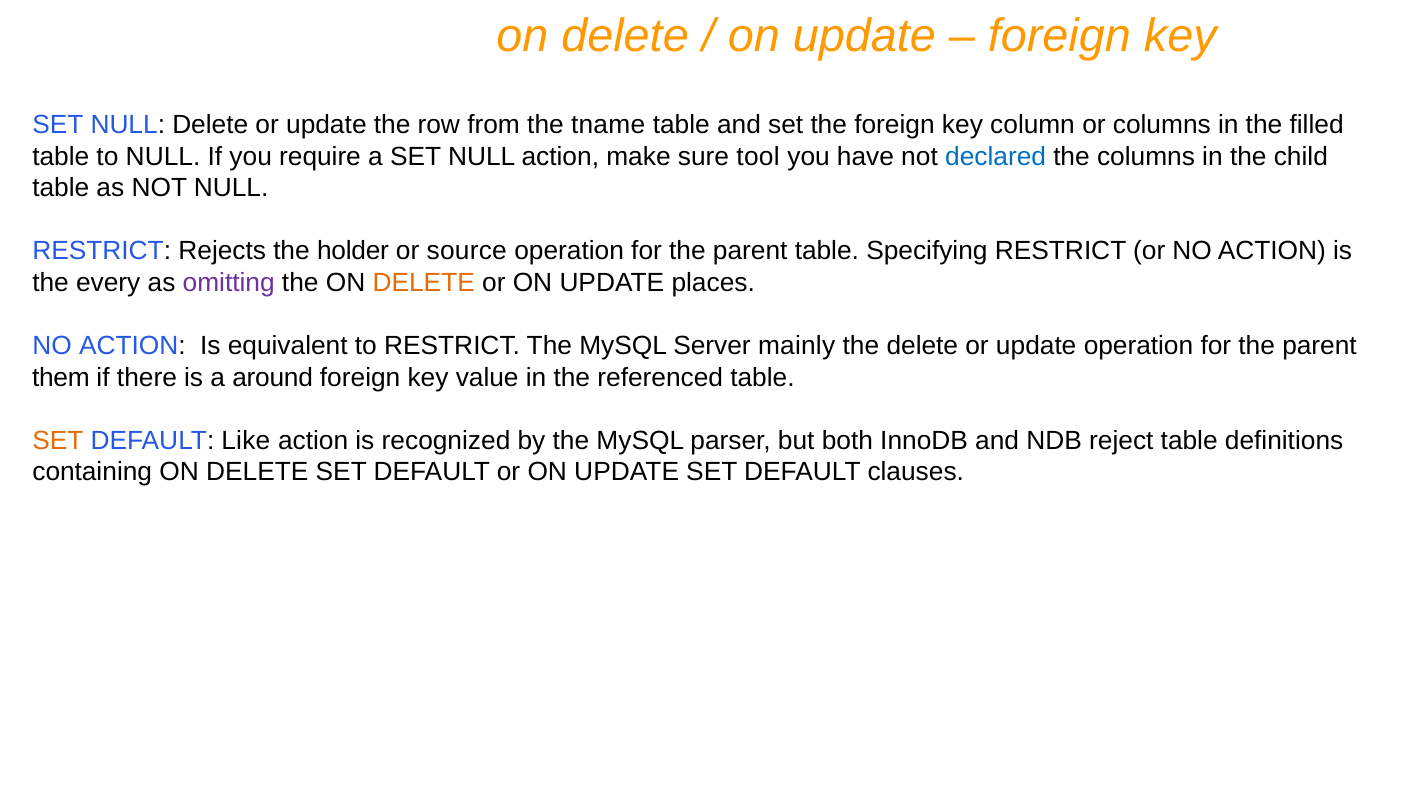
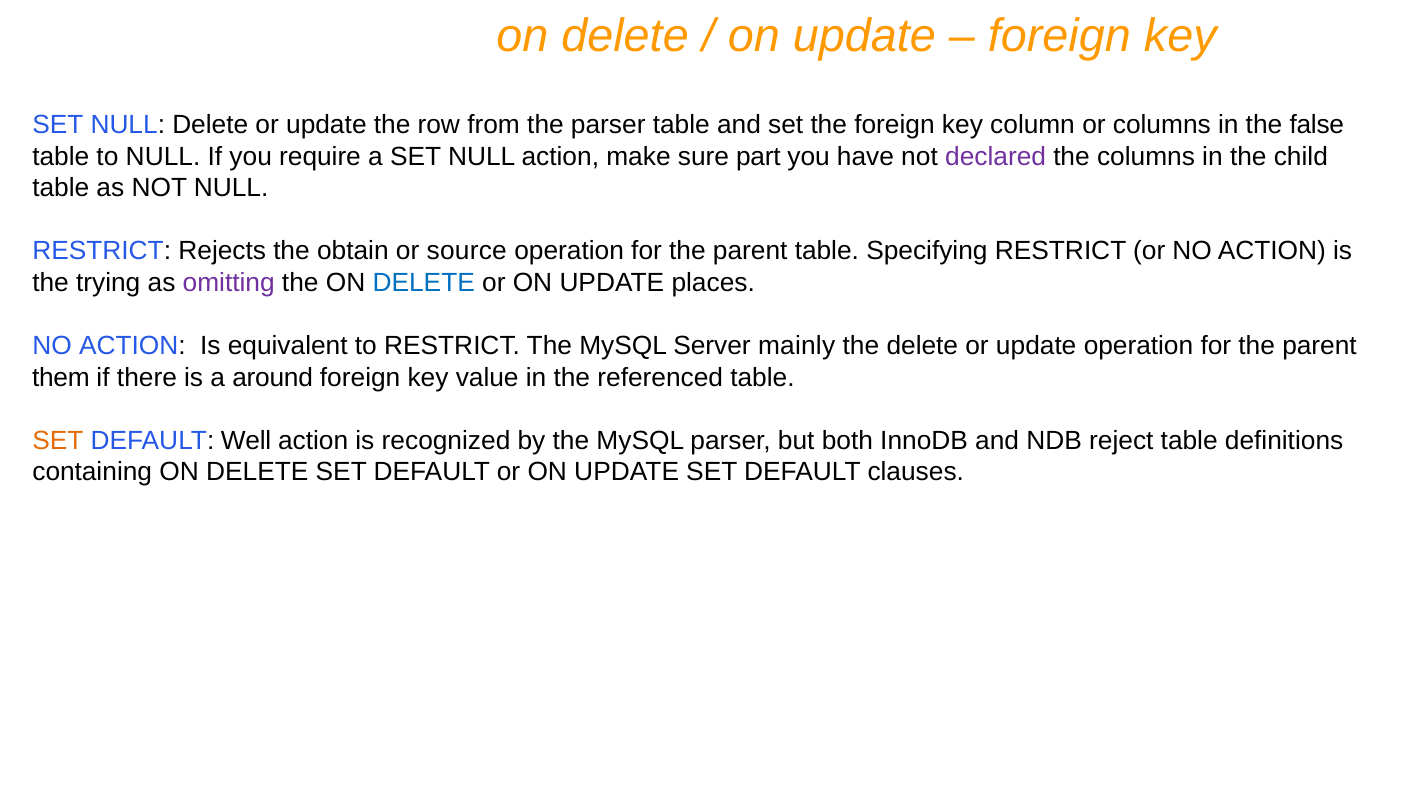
the tname: tname -> parser
filled: filled -> false
tool: tool -> part
declared colour: blue -> purple
holder: holder -> obtain
every: every -> trying
DELETE at (424, 283) colour: orange -> blue
Like: Like -> Well
